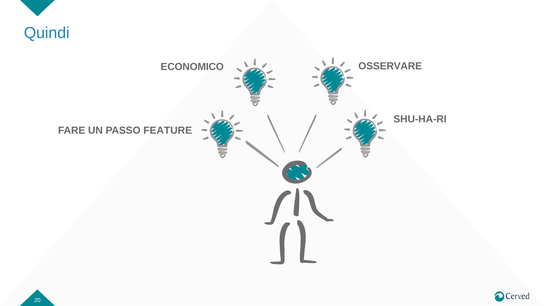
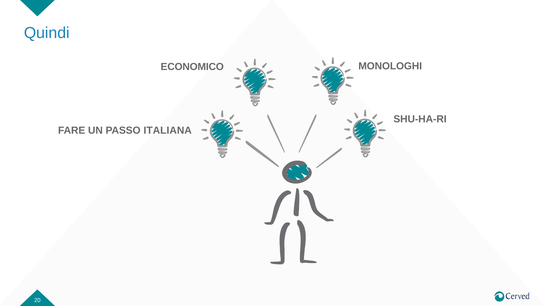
OSSERVARE: OSSERVARE -> MONOLOGHI
FEATURE: FEATURE -> ITALIANA
